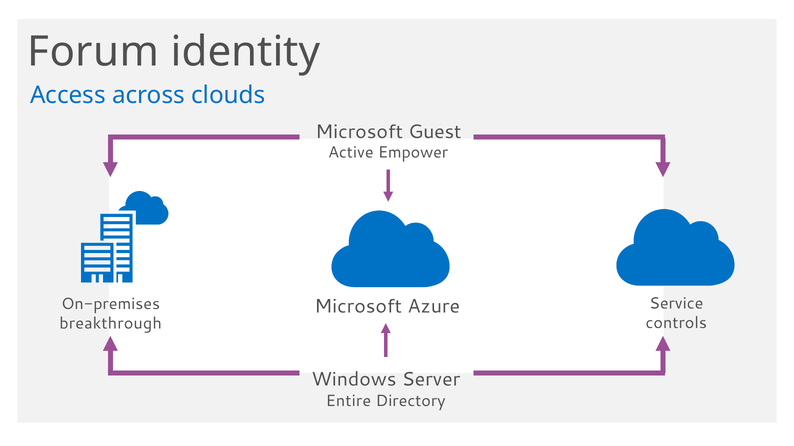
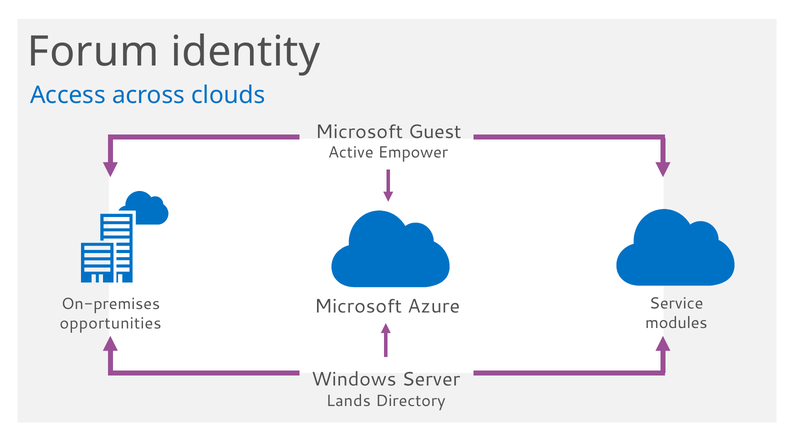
controls: controls -> modules
breakthrough: breakthrough -> opportunities
Entire: Entire -> Lands
